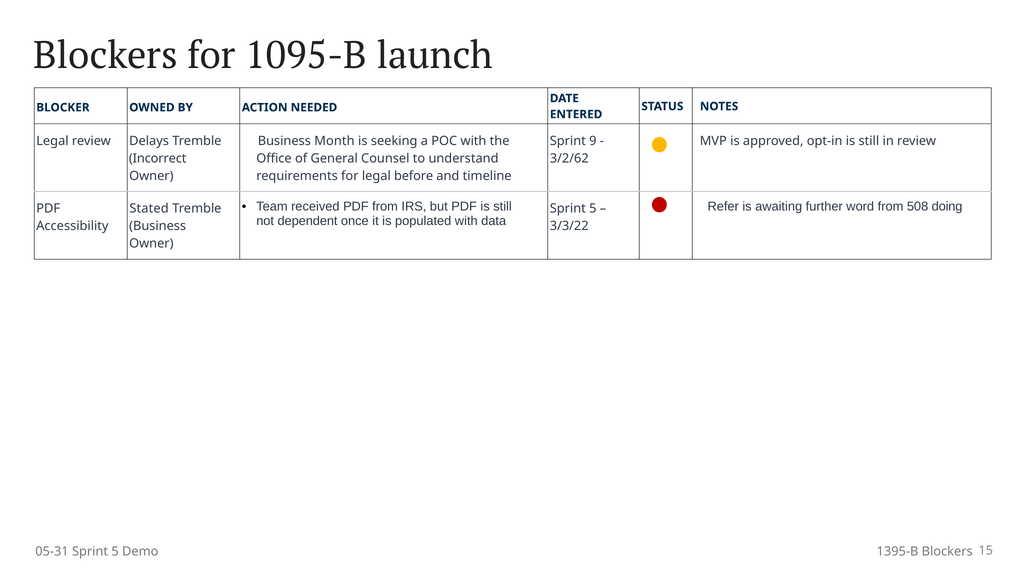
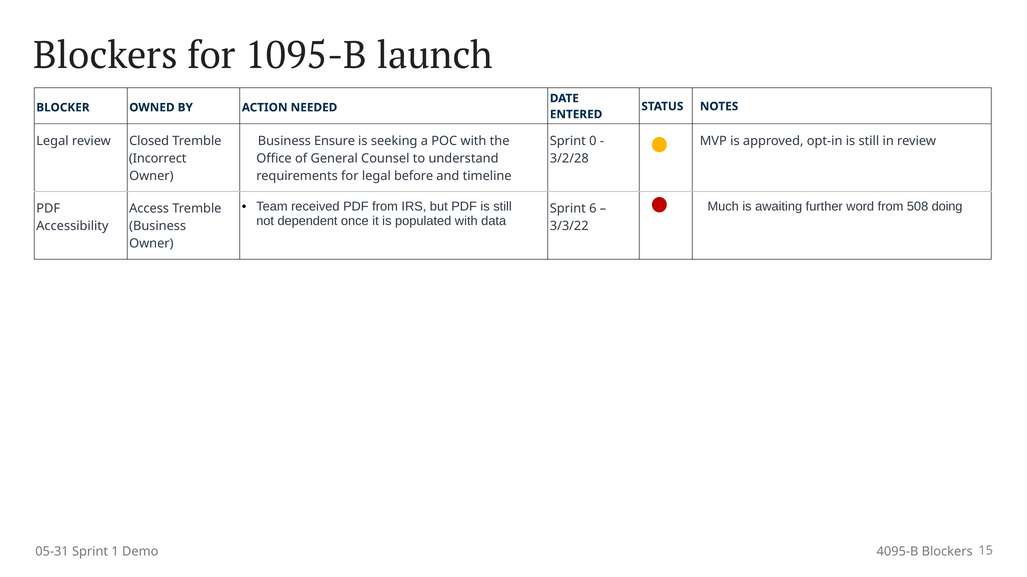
Month: Month -> Ensure
Delays: Delays -> Closed
9: 9 -> 0
3/2/62: 3/2/62 -> 3/2/28
Refer: Refer -> Much
Stated: Stated -> Access
5 at (593, 209): 5 -> 6
05-31 Sprint 5: 5 -> 1
1395-B: 1395-B -> 4095-B
